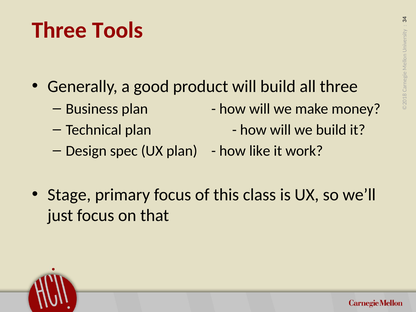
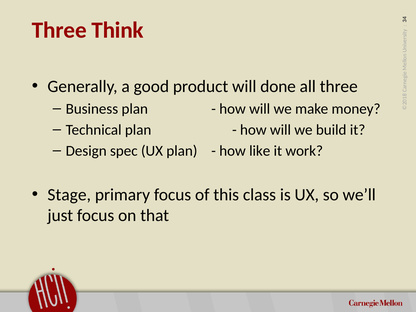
Tools: Tools -> Think
will build: build -> done
